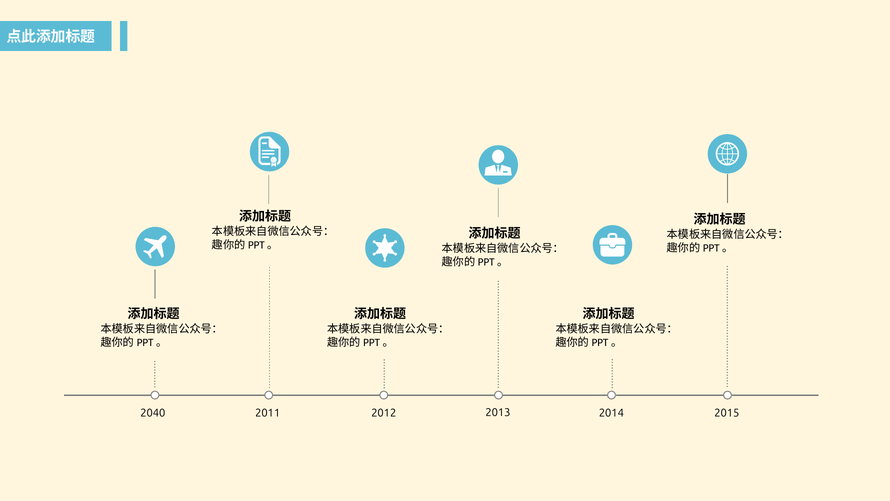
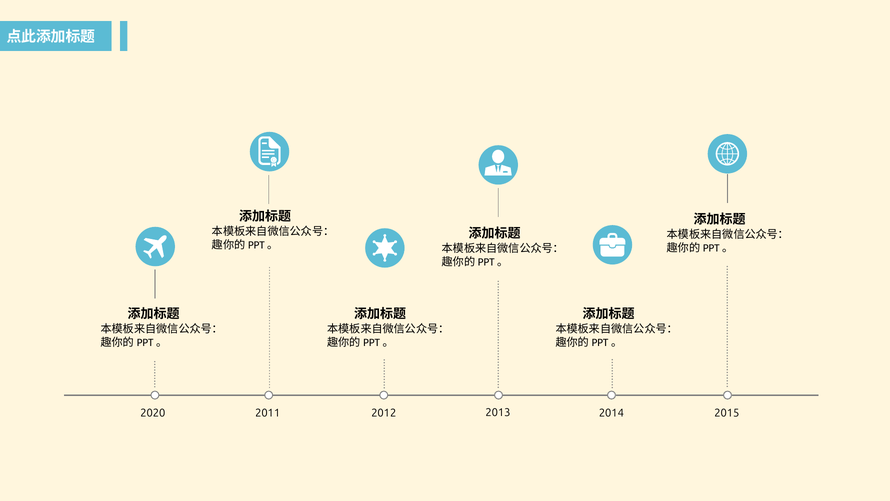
2040: 2040 -> 2020
